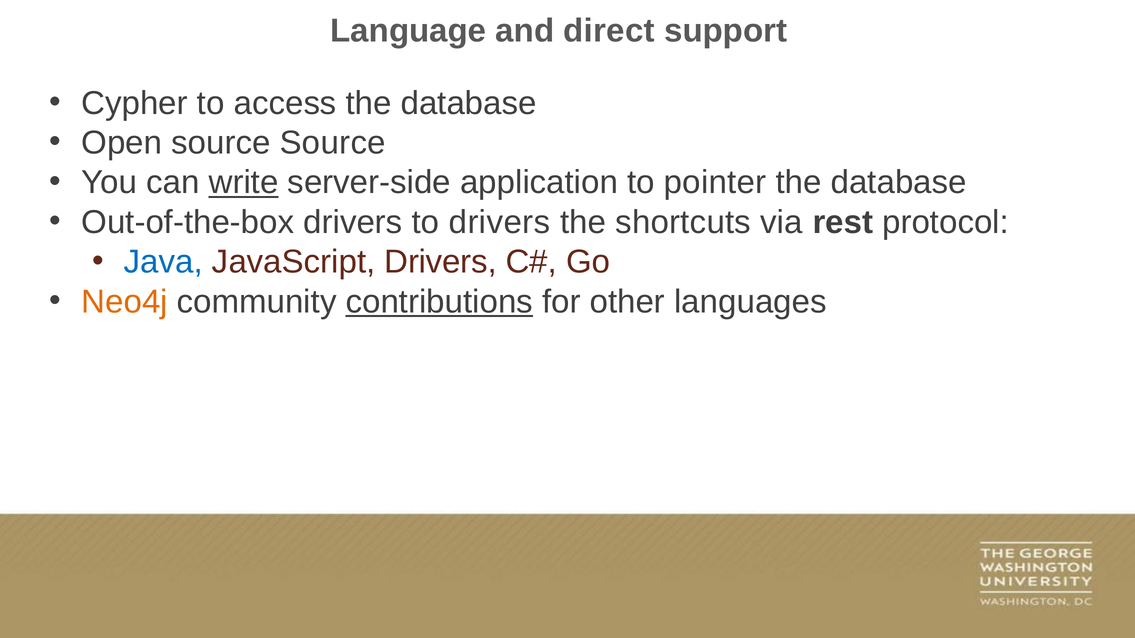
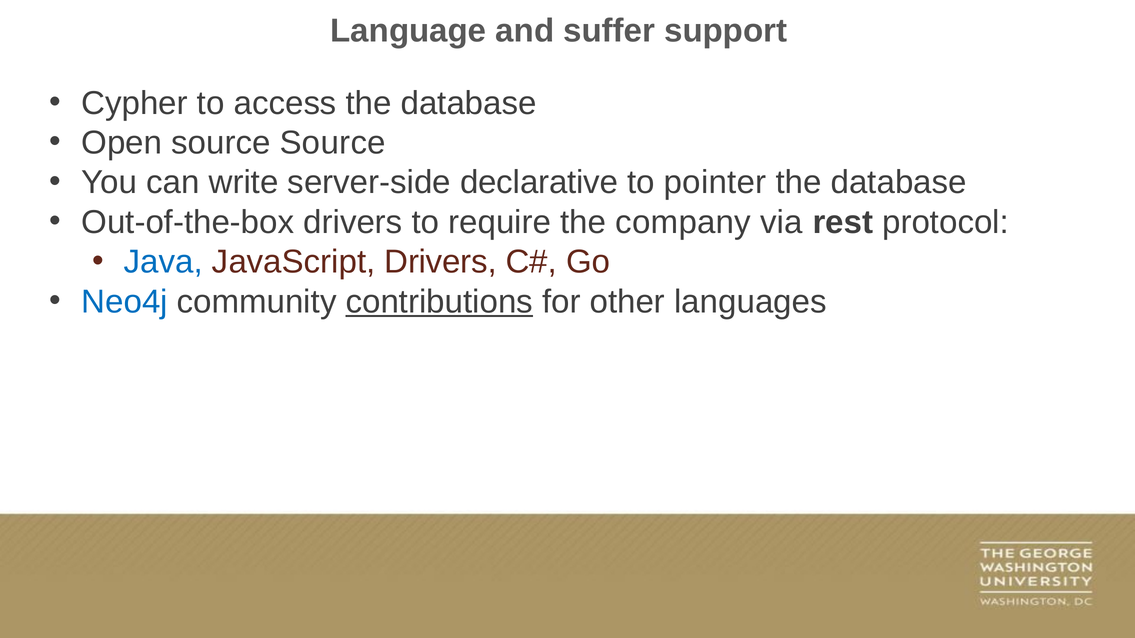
direct: direct -> suffer
write underline: present -> none
application: application -> declarative
to drivers: drivers -> require
shortcuts: shortcuts -> company
Neo4j colour: orange -> blue
